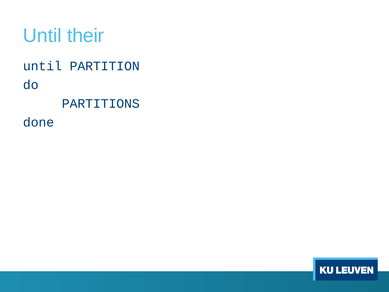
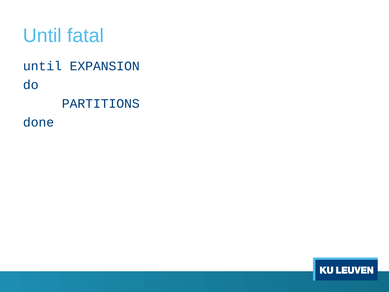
their: their -> fatal
PARTITION: PARTITION -> EXPANSION
